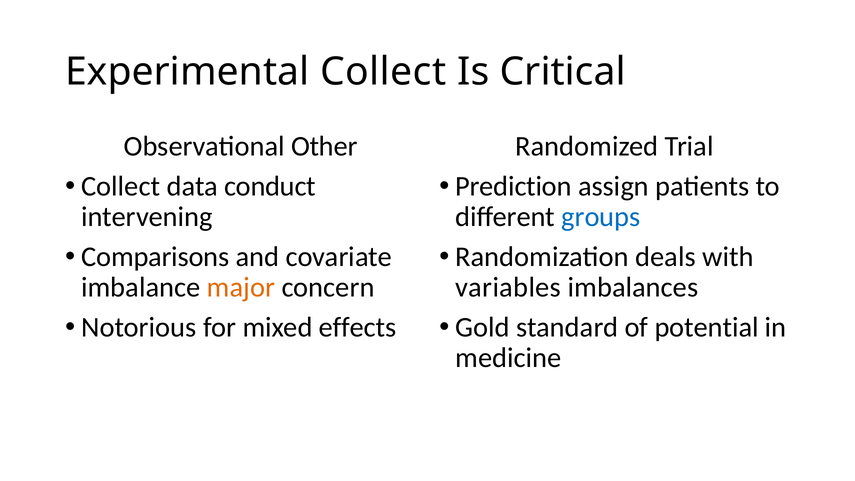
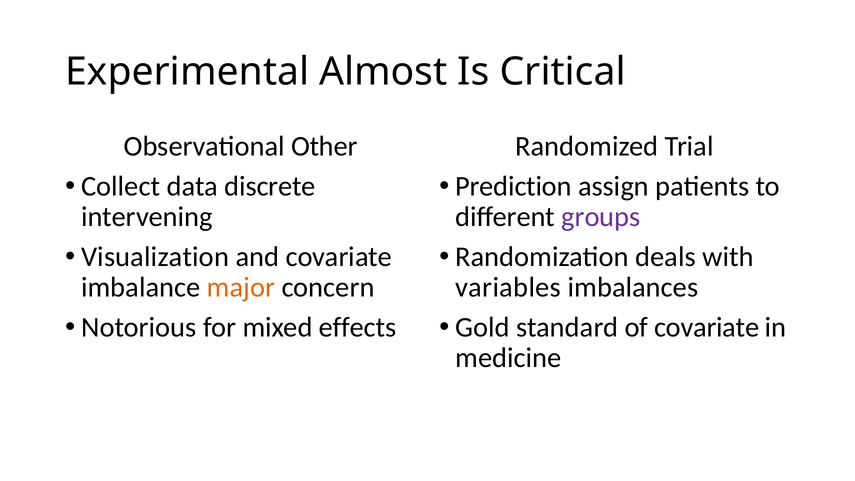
Experimental Collect: Collect -> Almost
conduct: conduct -> discrete
groups colour: blue -> purple
Comparisons: Comparisons -> Visualization
of potential: potential -> covariate
